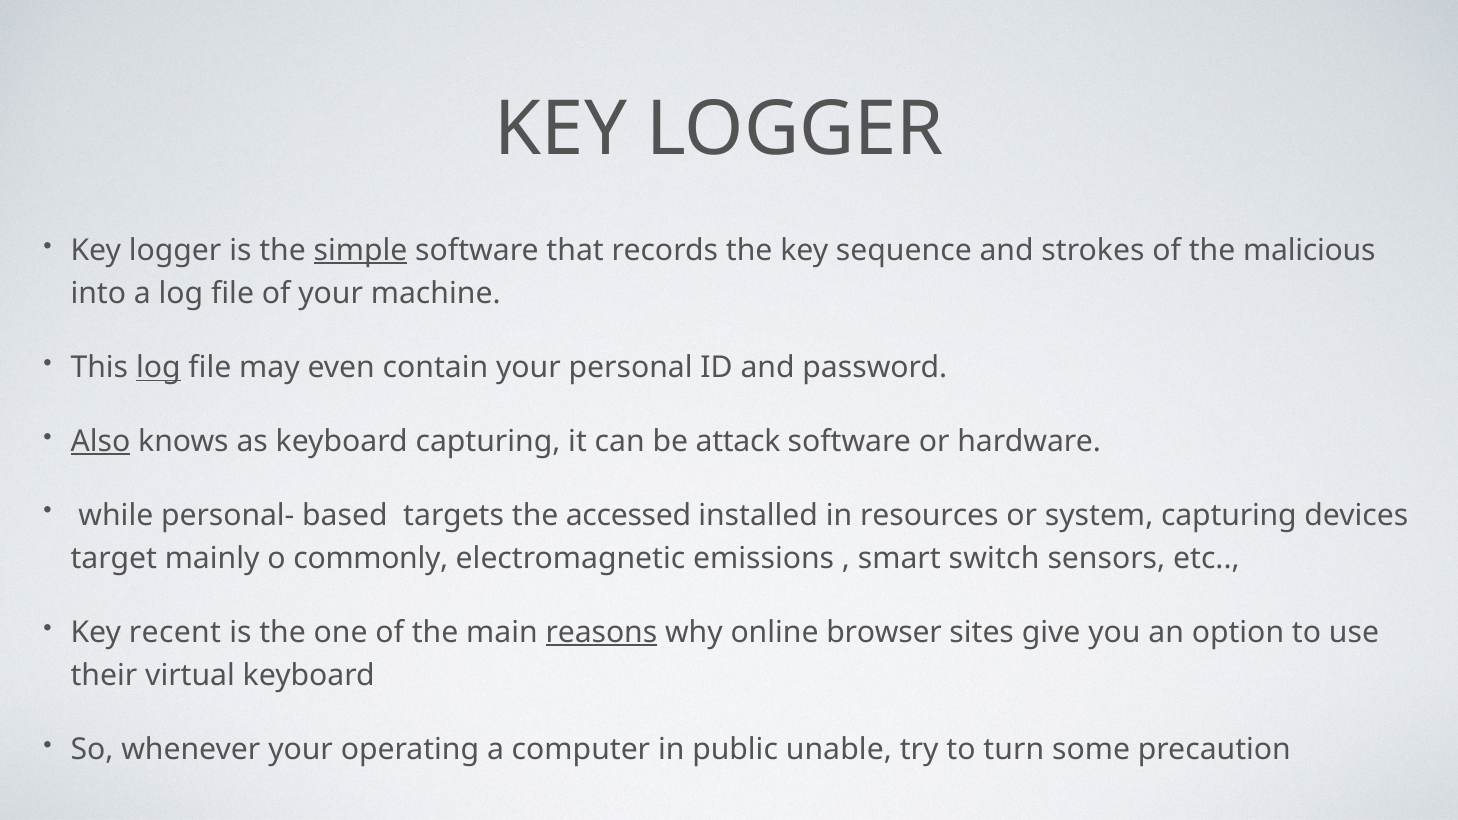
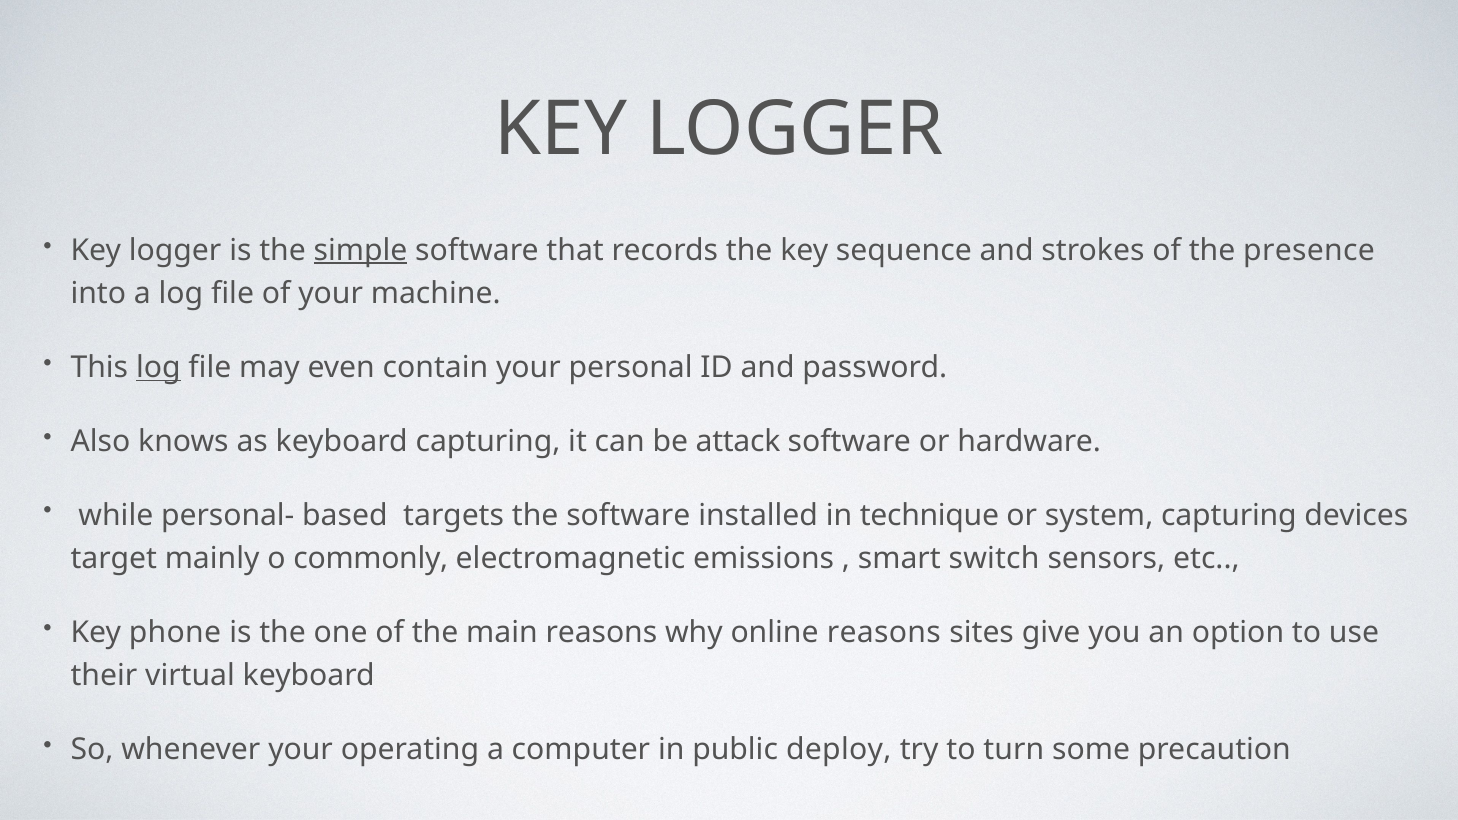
malicious: malicious -> presence
Also underline: present -> none
the accessed: accessed -> software
resources: resources -> technique
recent: recent -> phone
reasons at (601, 632) underline: present -> none
online browser: browser -> reasons
unable: unable -> deploy
